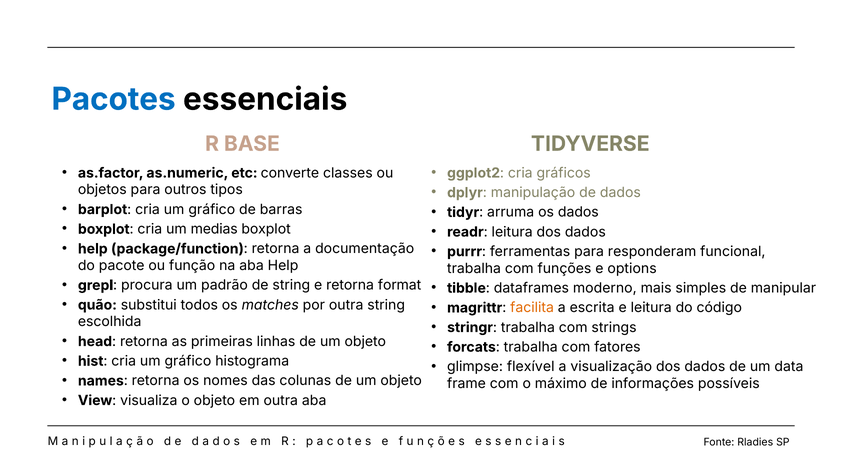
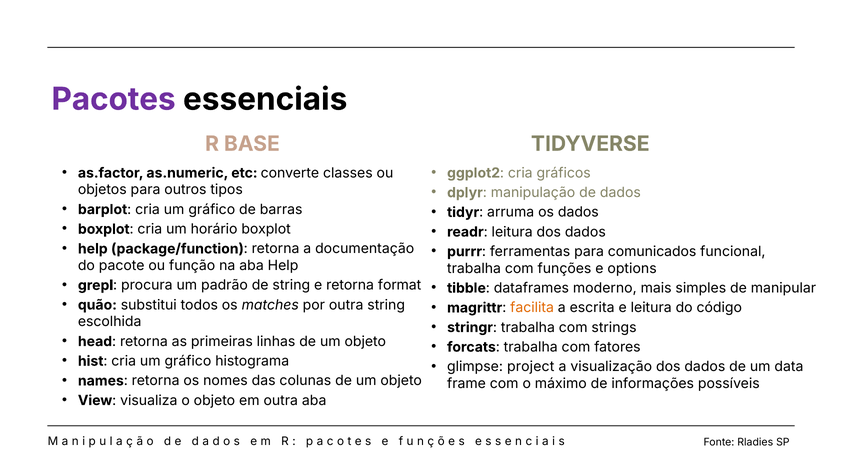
Pacotes colour: blue -> purple
medias: medias -> horário
responderam: responderam -> comunicados
flexível: flexível -> project
